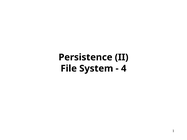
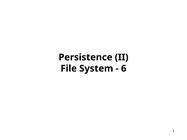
4: 4 -> 6
